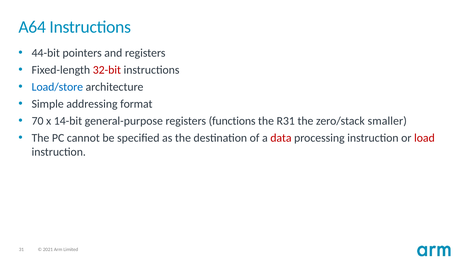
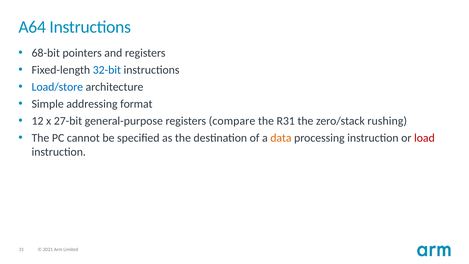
44-bit: 44-bit -> 68-bit
32-bit colour: red -> blue
70: 70 -> 12
14-bit: 14-bit -> 27-bit
functions: functions -> compare
smaller: smaller -> rushing
data colour: red -> orange
